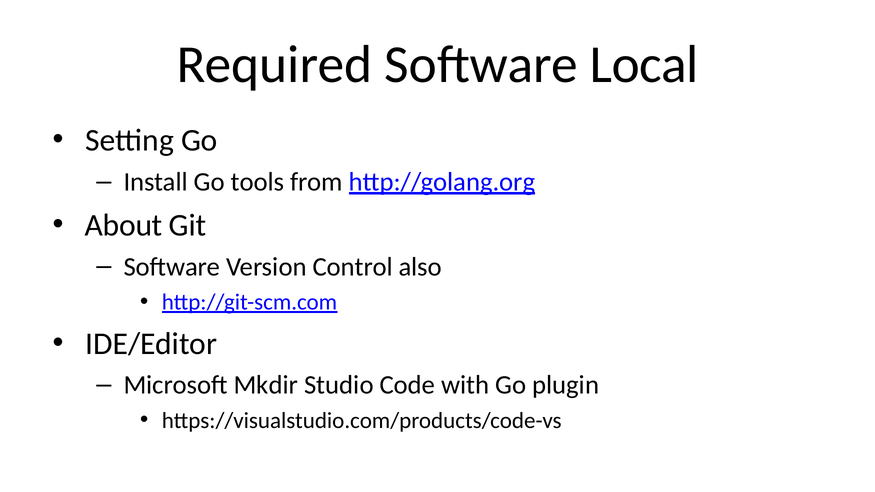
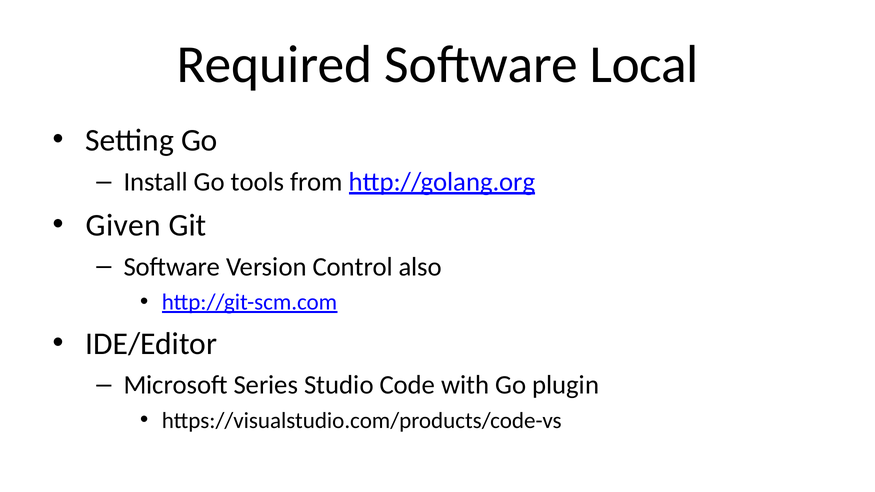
About: About -> Given
Mkdir: Mkdir -> Series
